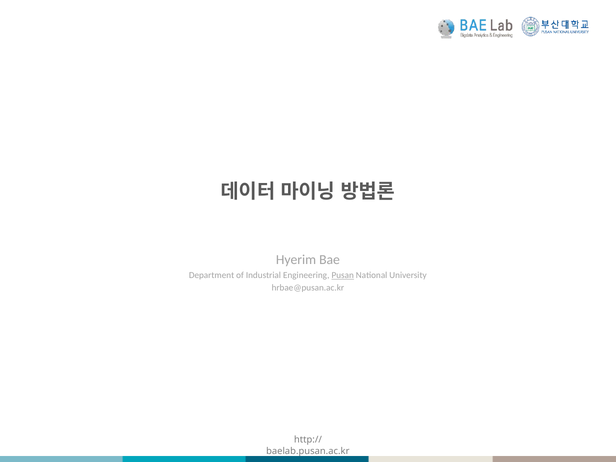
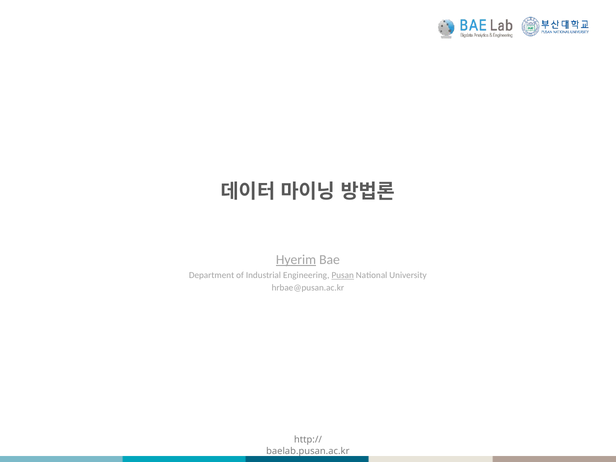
Hyerim underline: none -> present
